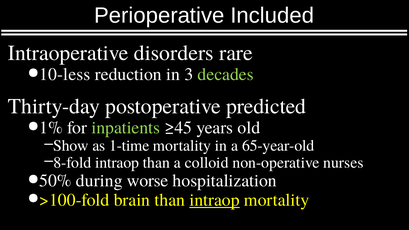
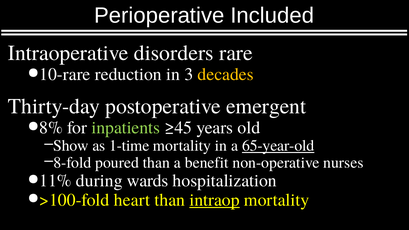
10-less: 10-less -> 10-rare
decades colour: light green -> yellow
predicted: predicted -> emergent
1%: 1% -> 8%
65-year-old underline: none -> present
8-fold intraop: intraop -> poured
colloid: colloid -> benefit
50%: 50% -> 11%
worse: worse -> wards
brain: brain -> heart
